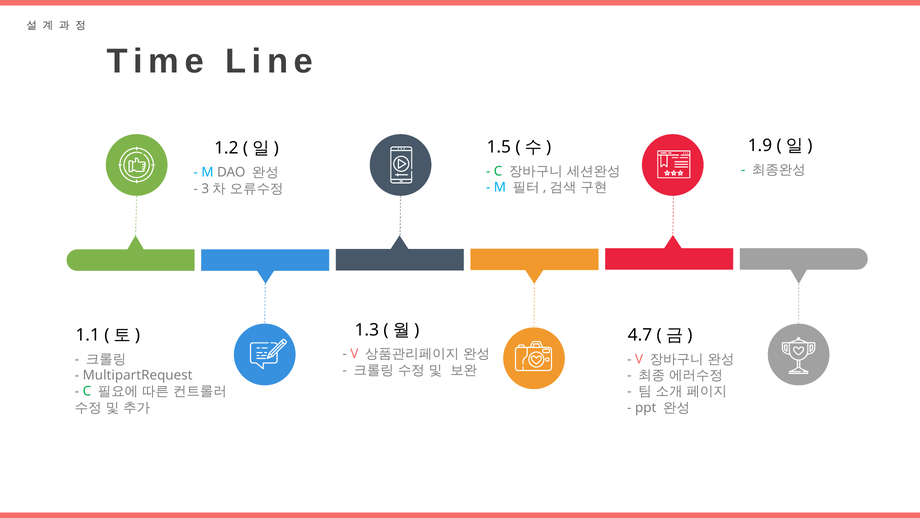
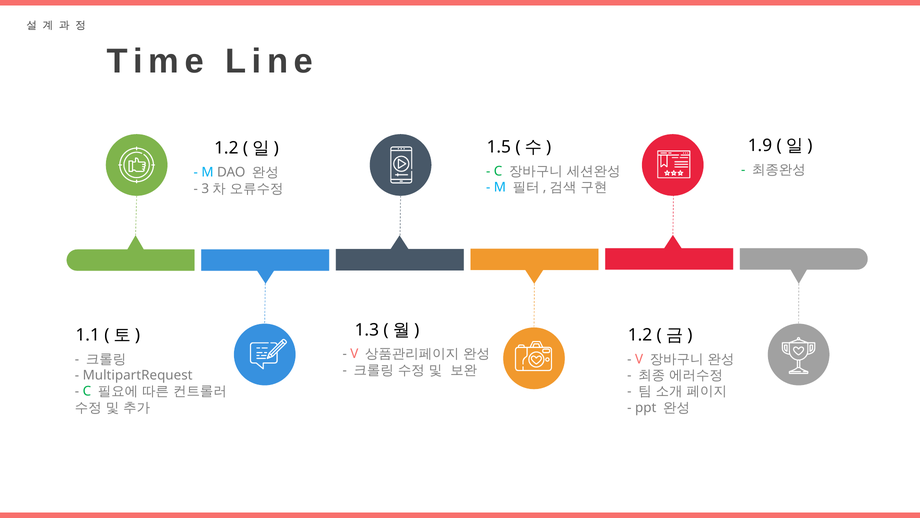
4.7 at (640, 335): 4.7 -> 1.2
